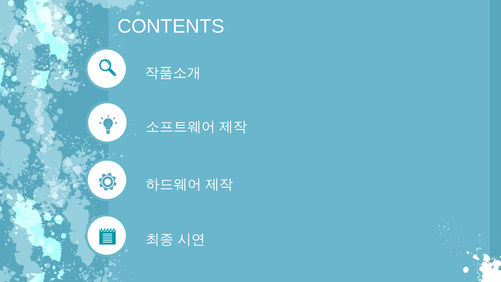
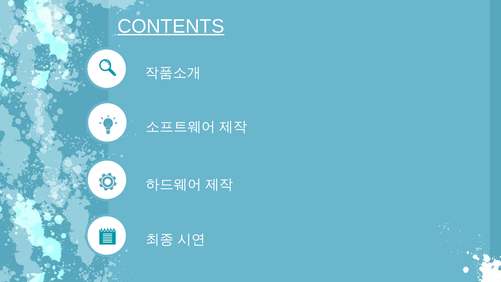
CONTENTS underline: none -> present
